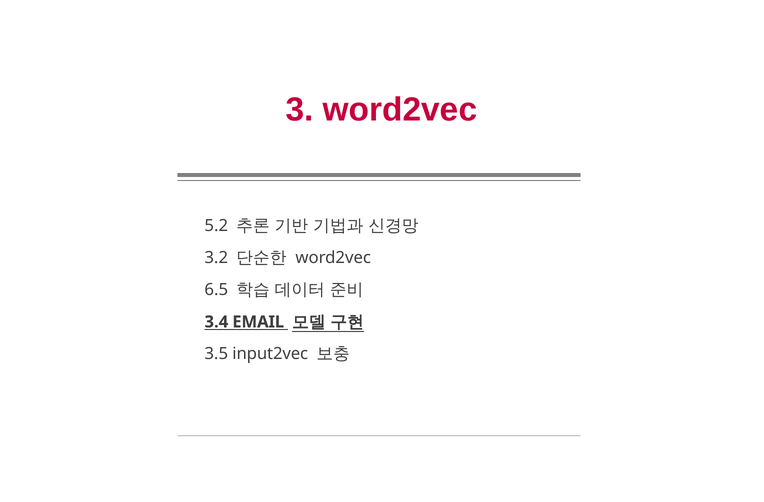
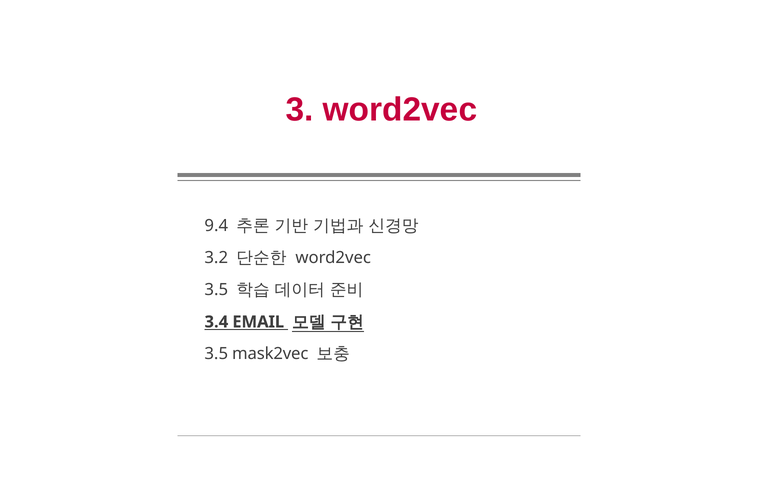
5.2: 5.2 -> 9.4
6.5 at (216, 290): 6.5 -> 3.5
input2vec: input2vec -> mask2vec
